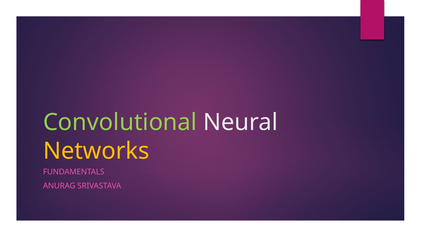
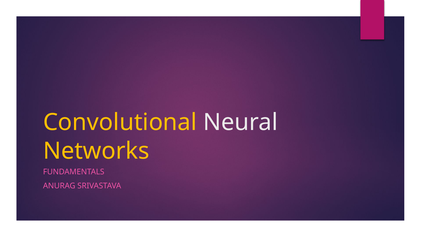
Convolutional colour: light green -> yellow
